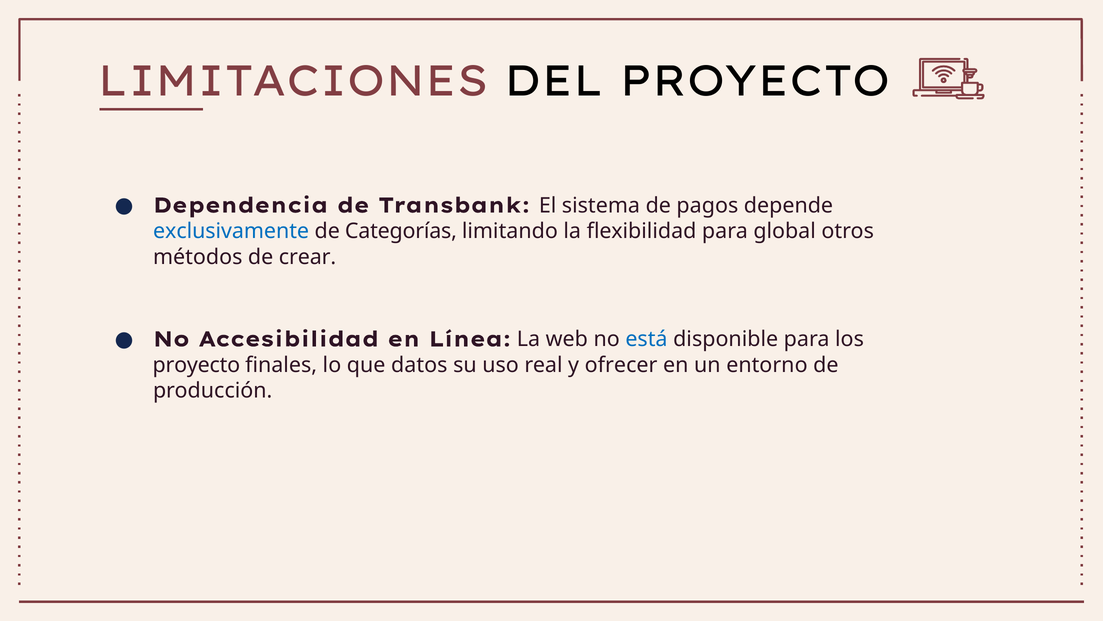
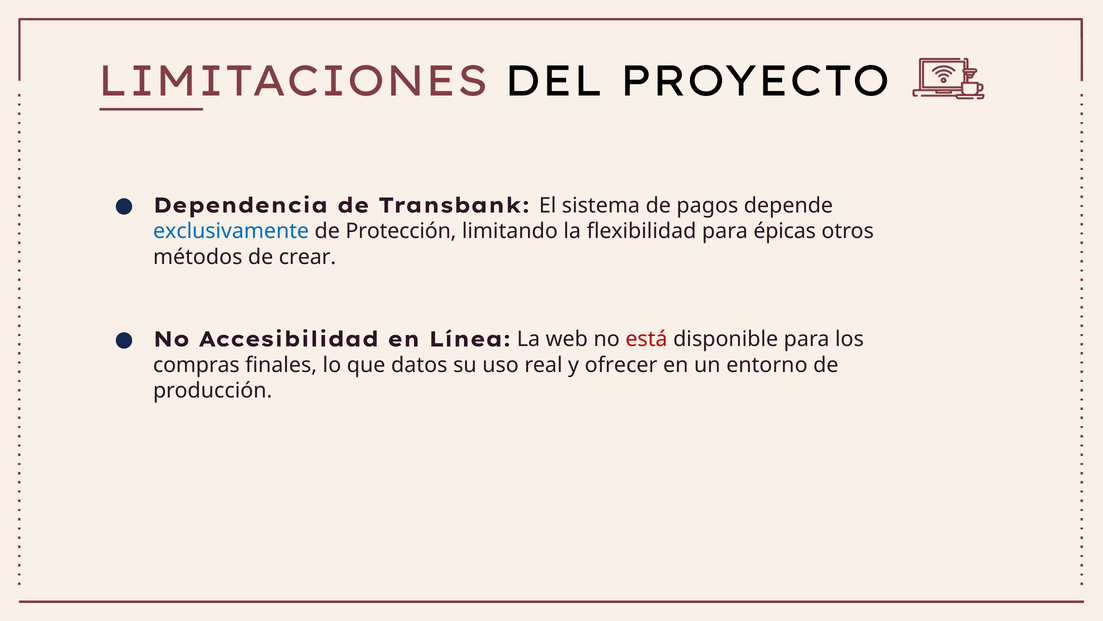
Categorías: Categorías -> Protección
global: global -> épicas
está colour: blue -> red
proyecto at (196, 365): proyecto -> compras
